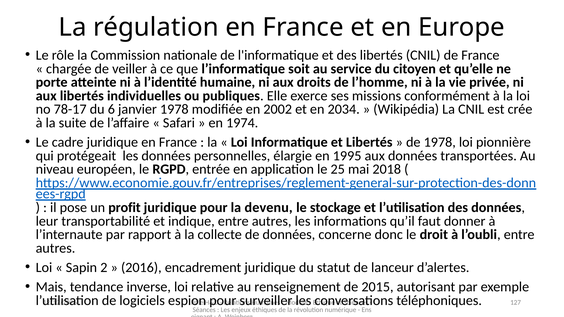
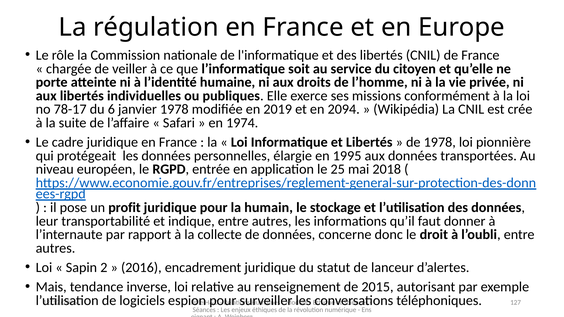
2002: 2002 -> 2019
2034: 2034 -> 2094
devenu: devenu -> humain
